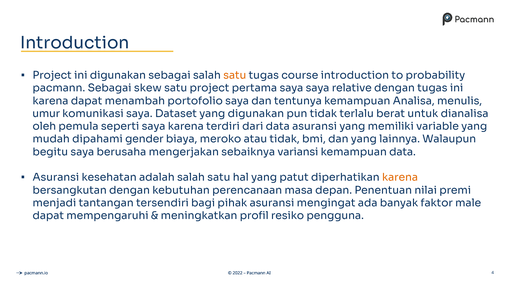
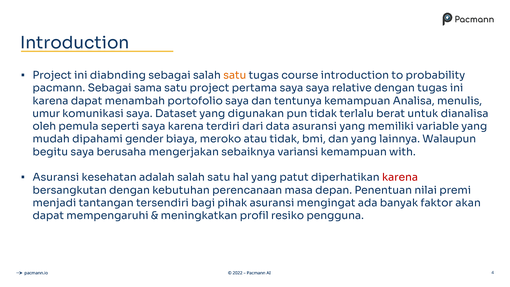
ini digunakan: digunakan -> diabnding
skew: skew -> sama
kemampuan data: data -> with
karena at (400, 177) colour: orange -> red
male: male -> akan
